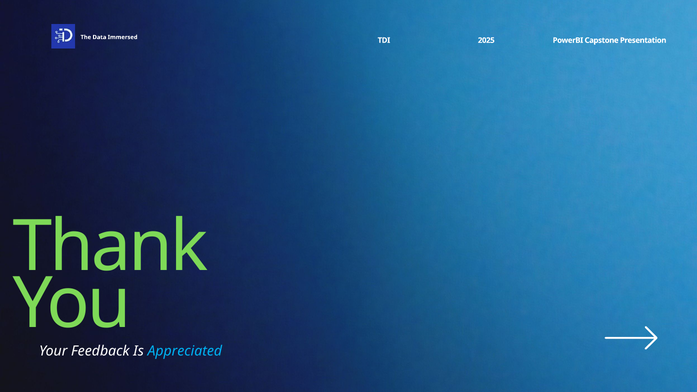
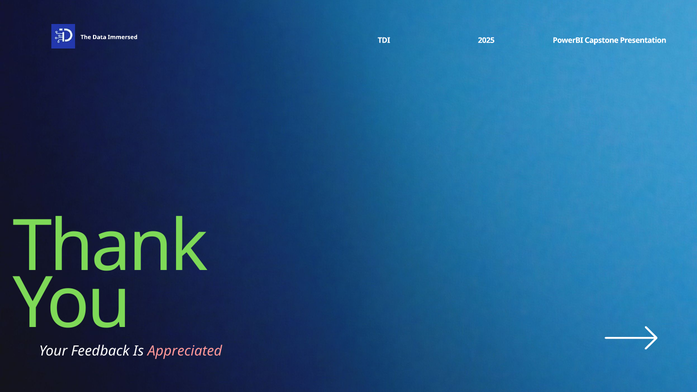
Appreciated colour: light blue -> pink
